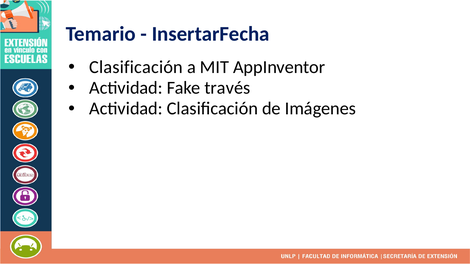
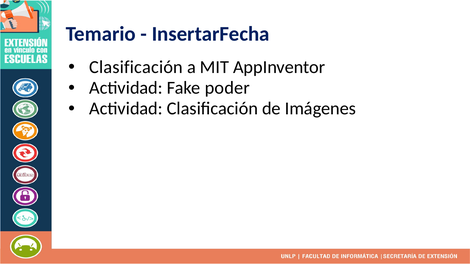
través: través -> poder
